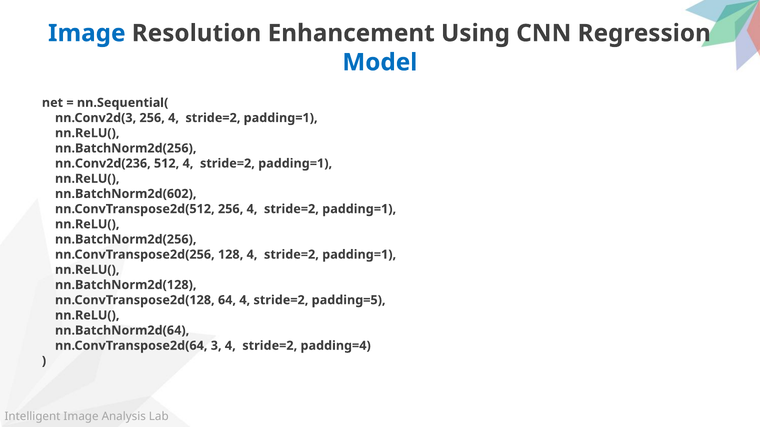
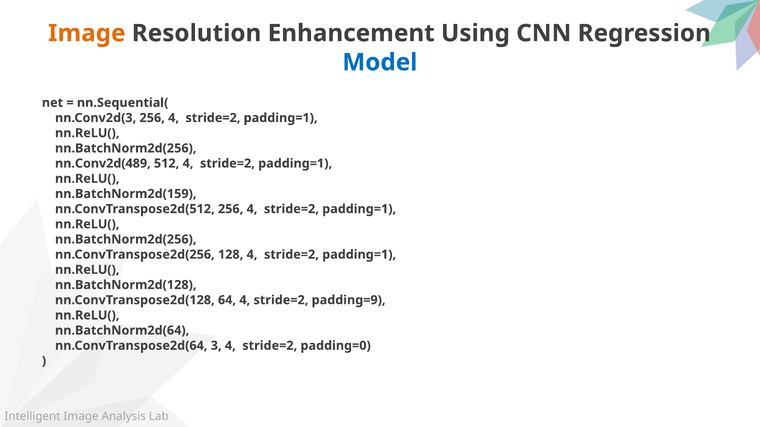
Image at (87, 33) colour: blue -> orange
nn.Conv2d(236: nn.Conv2d(236 -> nn.Conv2d(489
nn.BatchNorm2d(602: nn.BatchNorm2d(602 -> nn.BatchNorm2d(159
padding=5: padding=5 -> padding=9
padding=4: padding=4 -> padding=0
